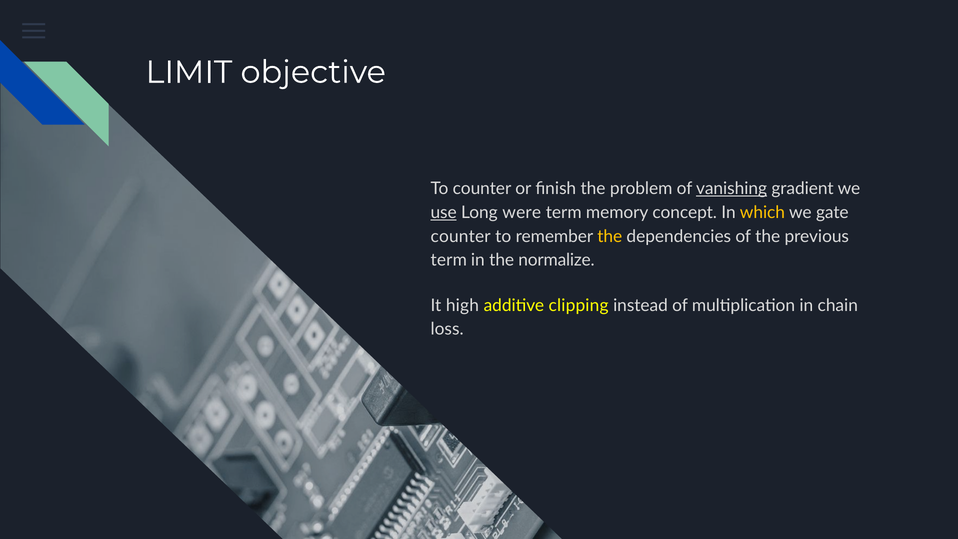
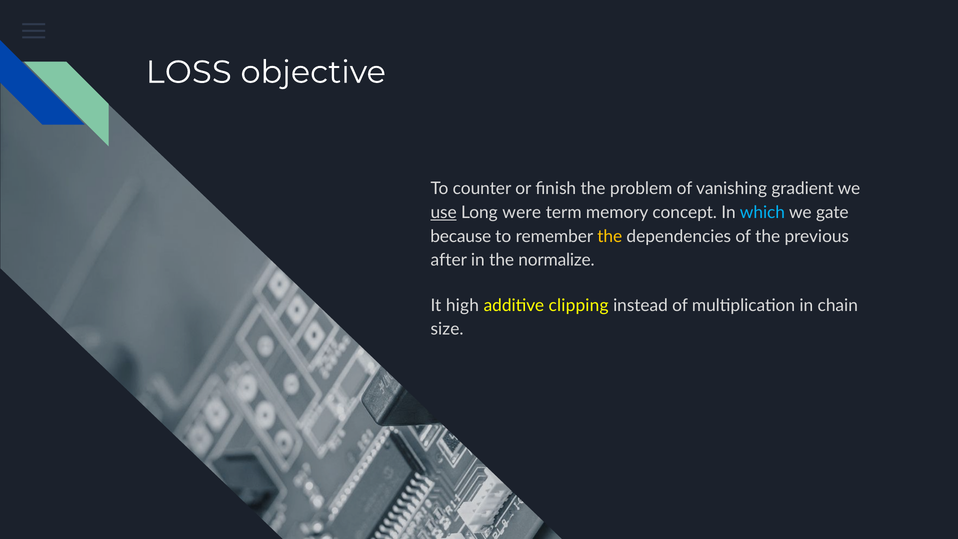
LIMIT: LIMIT -> LOSS
vanishing underline: present -> none
which colour: yellow -> light blue
counter at (461, 236): counter -> because
term at (449, 260): term -> after
loss: loss -> size
